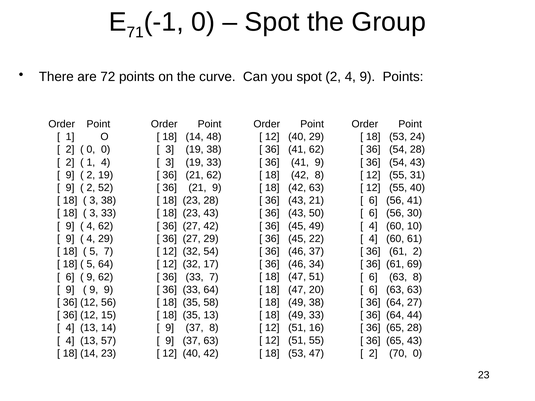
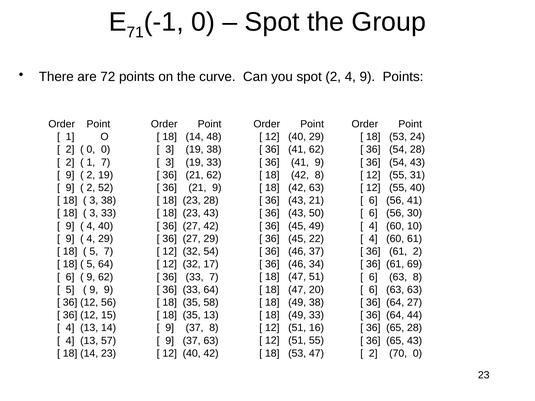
1 4: 4 -> 7
4 62: 62 -> 40
9 at (70, 290): 9 -> 5
